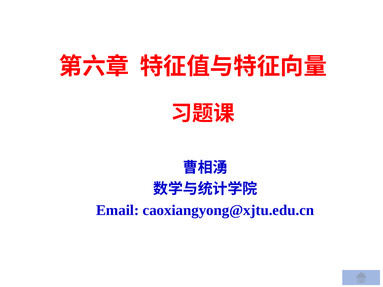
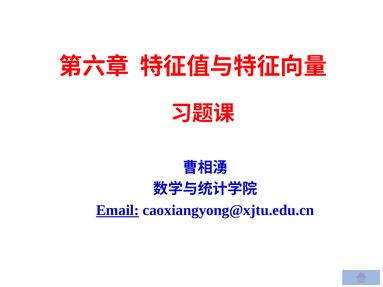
Email underline: none -> present
